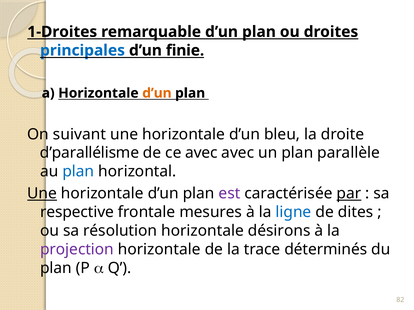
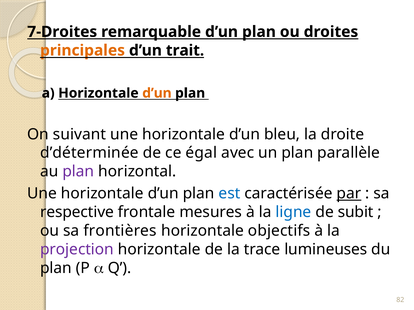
1-Droites: 1-Droites -> 7-Droites
principales colour: blue -> orange
finie: finie -> trait
d’parallélisme: d’parallélisme -> d’déterminée
ce avec: avec -> égal
plan at (78, 172) colour: blue -> purple
Une at (42, 194) underline: present -> none
est colour: purple -> blue
dites: dites -> subit
résolution: résolution -> frontières
désirons: désirons -> objectifs
déterminés: déterminés -> lumineuses
